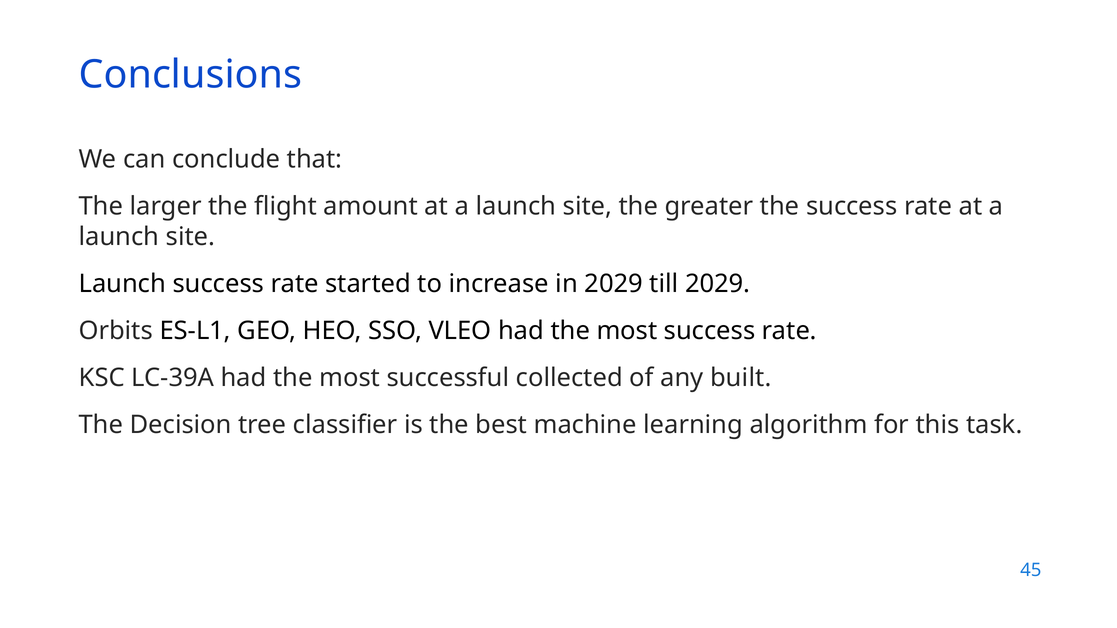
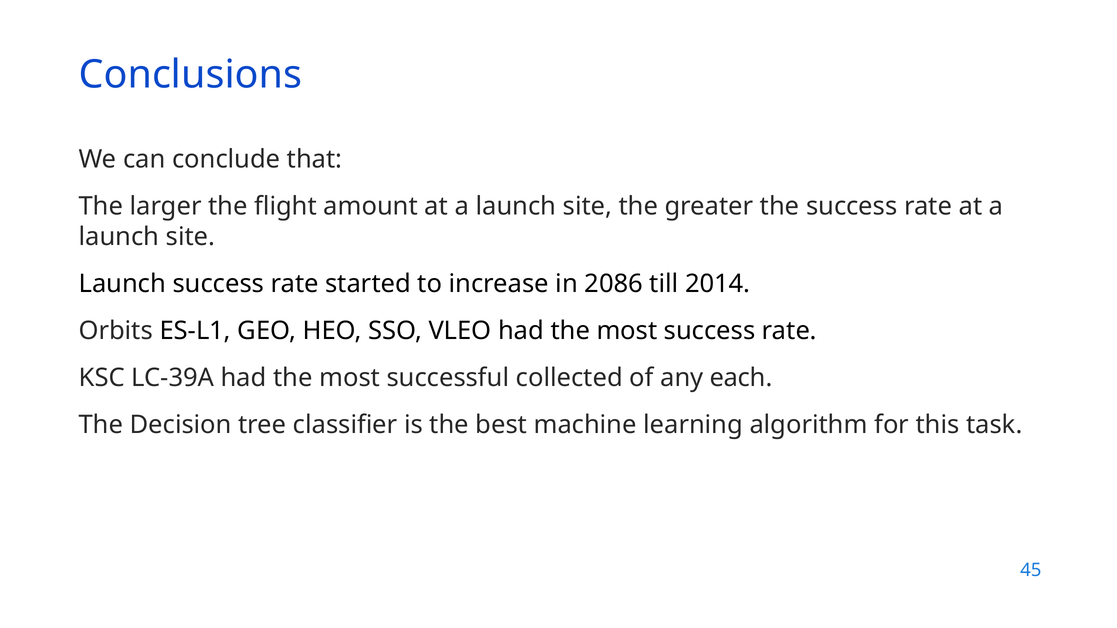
in 2029: 2029 -> 2086
till 2029: 2029 -> 2014
built: built -> each
